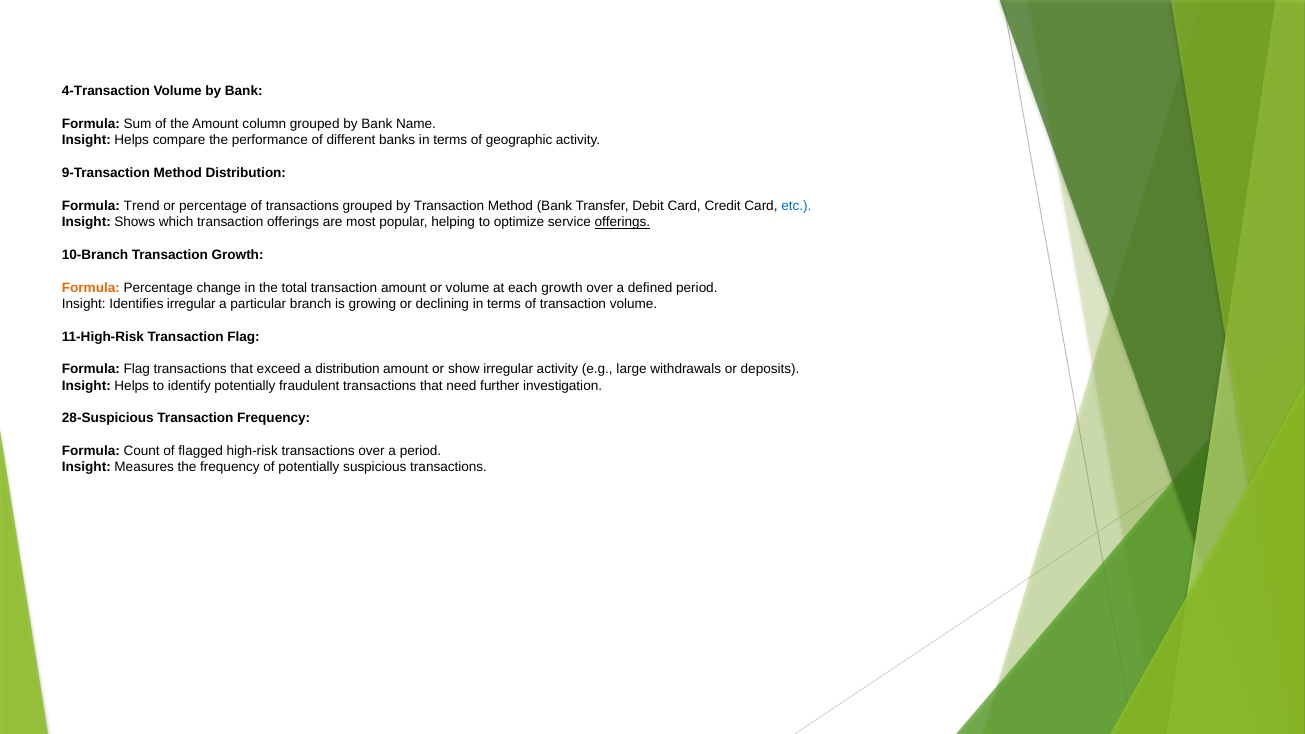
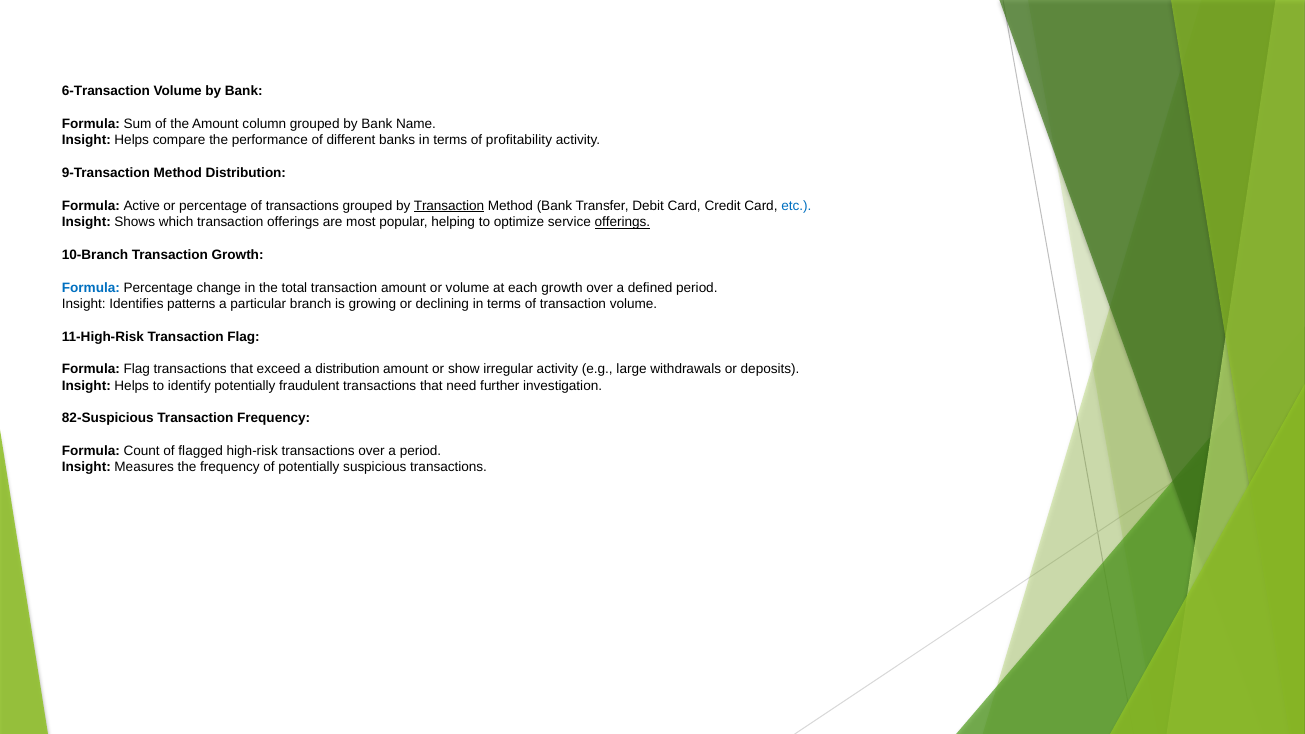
4-Transaction: 4-Transaction -> 6-Transaction
geographic: geographic -> profitability
Trend: Trend -> Active
Transaction at (449, 206) underline: none -> present
Formula at (91, 288) colour: orange -> blue
Identifies irregular: irregular -> patterns
28-Suspicious: 28-Suspicious -> 82-Suspicious
